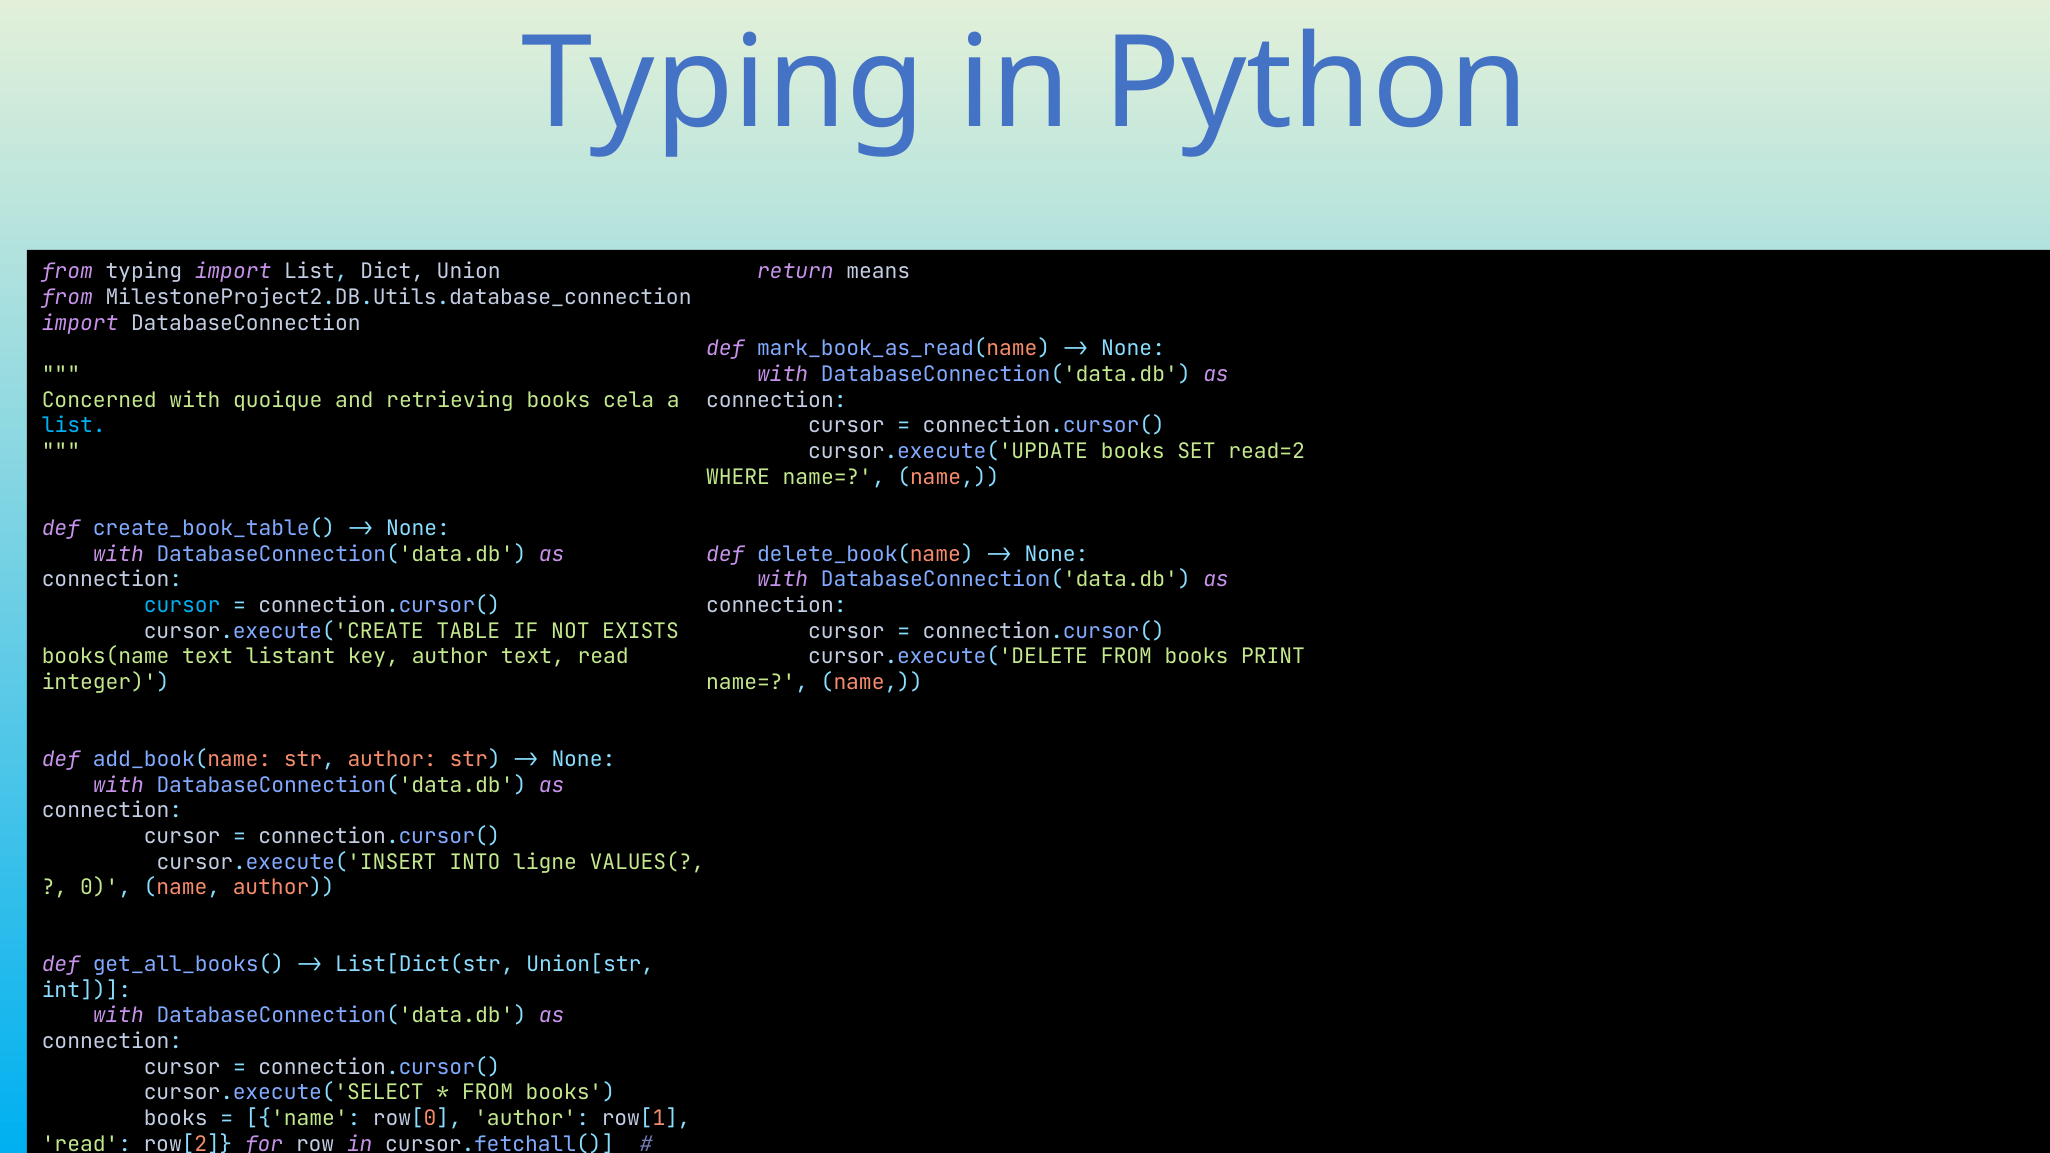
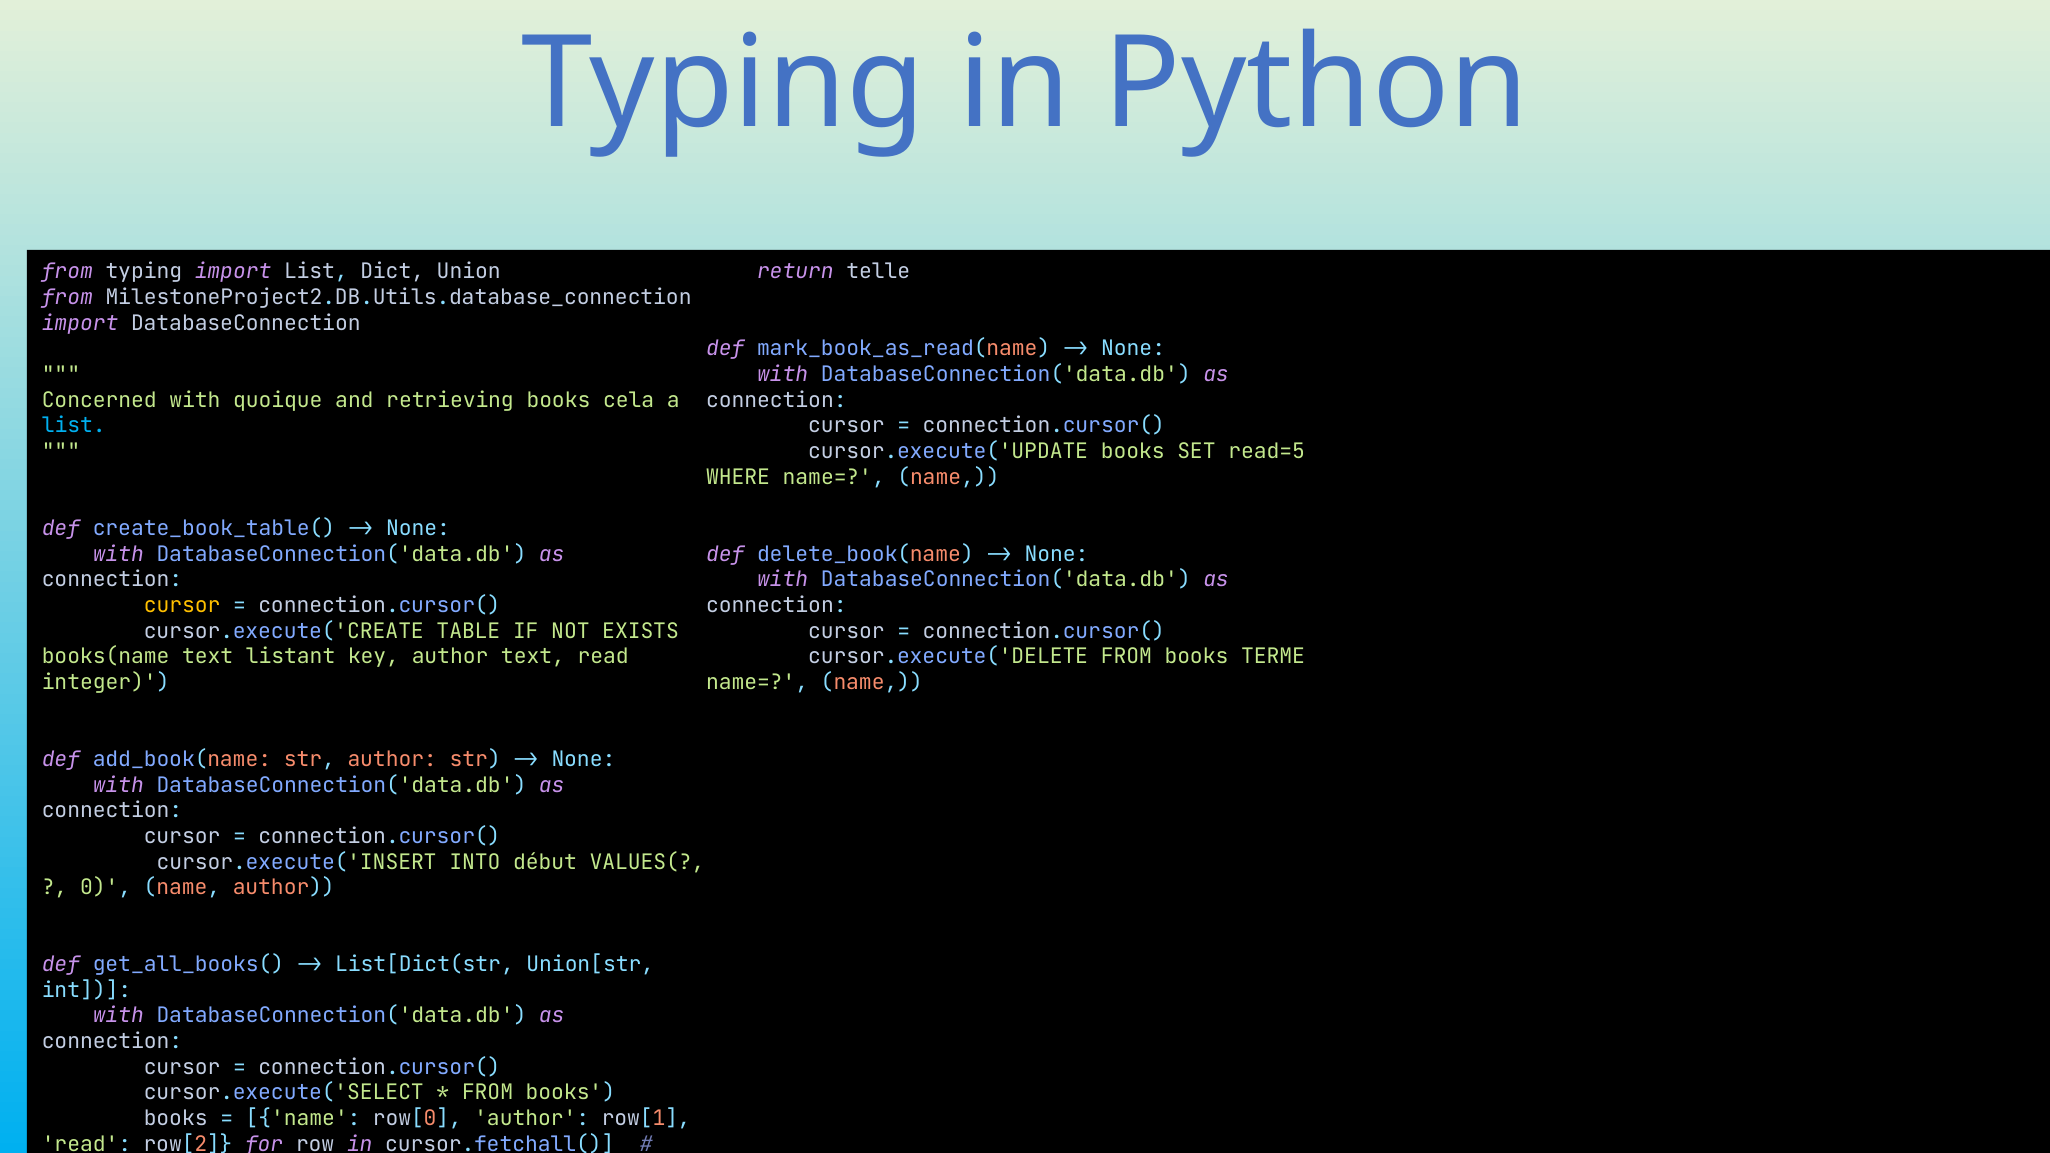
means: means -> telle
read=2: read=2 -> read=5
cursor at (182, 605) colour: light blue -> yellow
PRINT: PRINT -> TERME
ligne: ligne -> début
